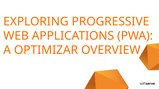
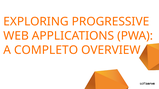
OPTIMIZAR: OPTIMIZAR -> COMPLETO
